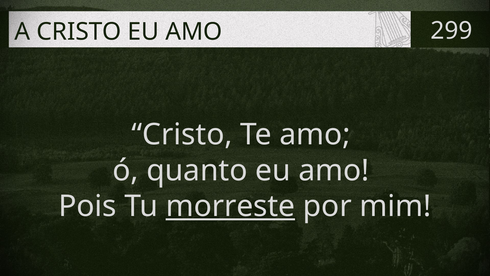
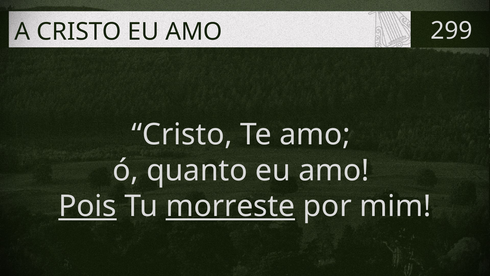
Pois underline: none -> present
